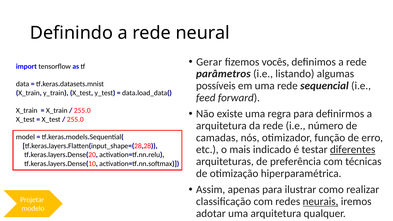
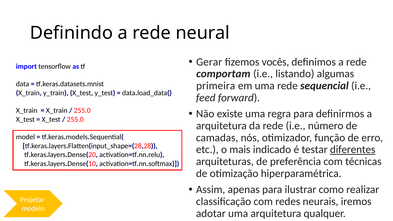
parâmetros: parâmetros -> comportam
possíveis: possíveis -> primeira
neurais underline: present -> none
